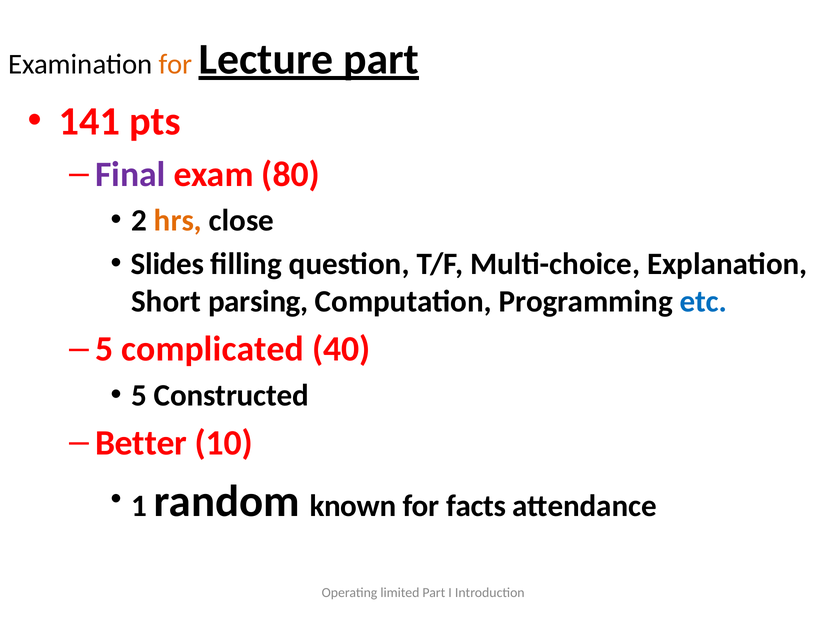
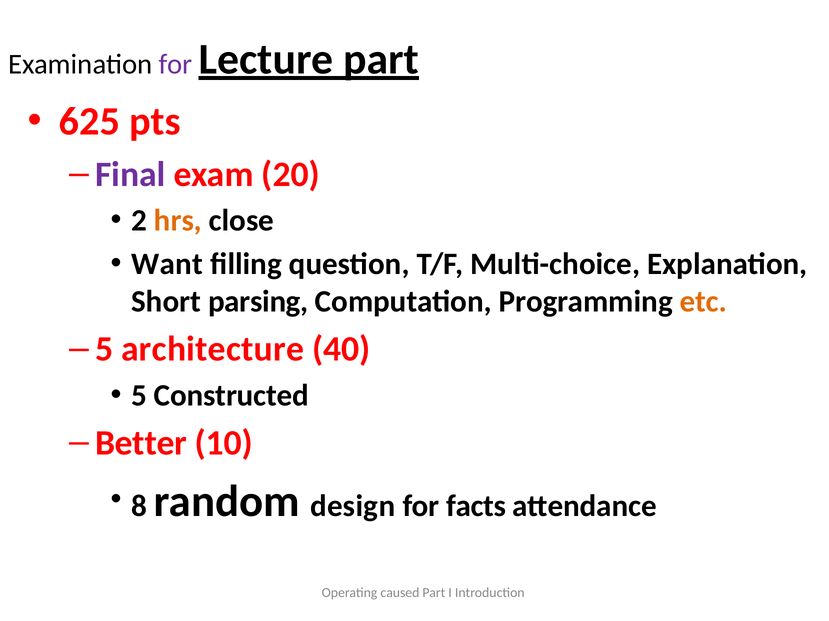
for at (176, 64) colour: orange -> purple
141: 141 -> 625
80: 80 -> 20
Slides: Slides -> Want
etc colour: blue -> orange
complicated: complicated -> architecture
1: 1 -> 8
known: known -> design
limited: limited -> caused
